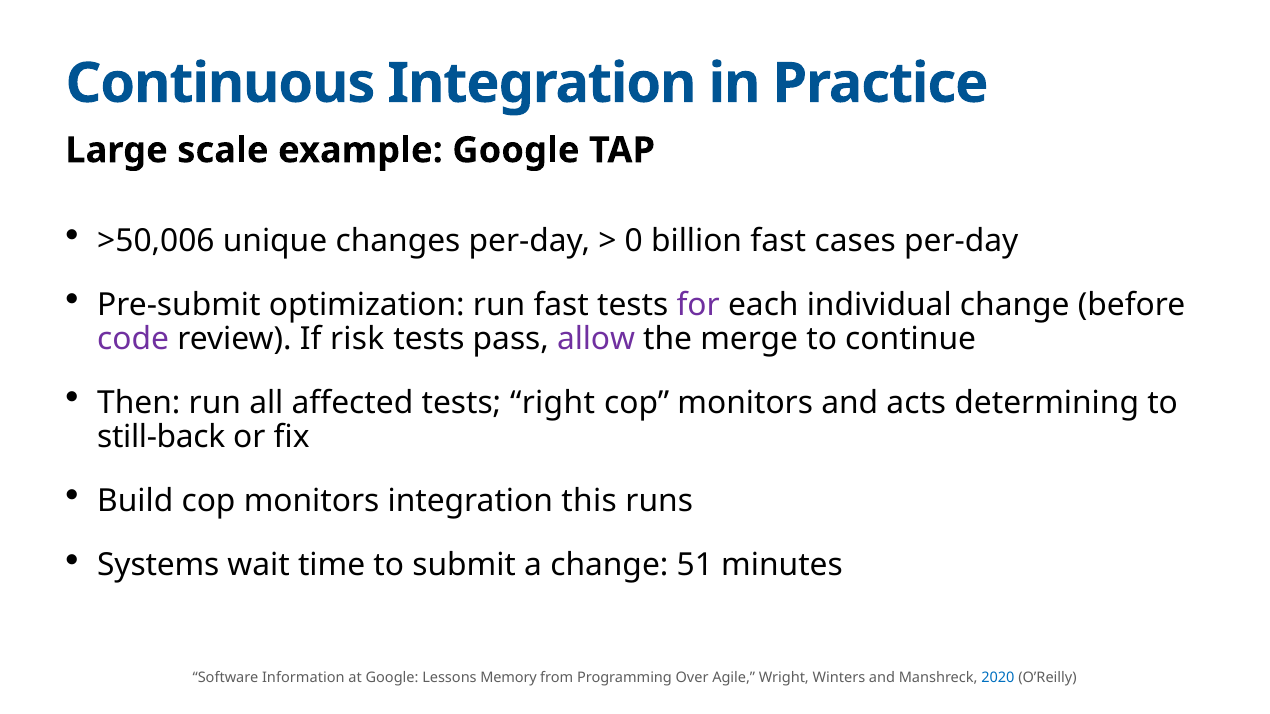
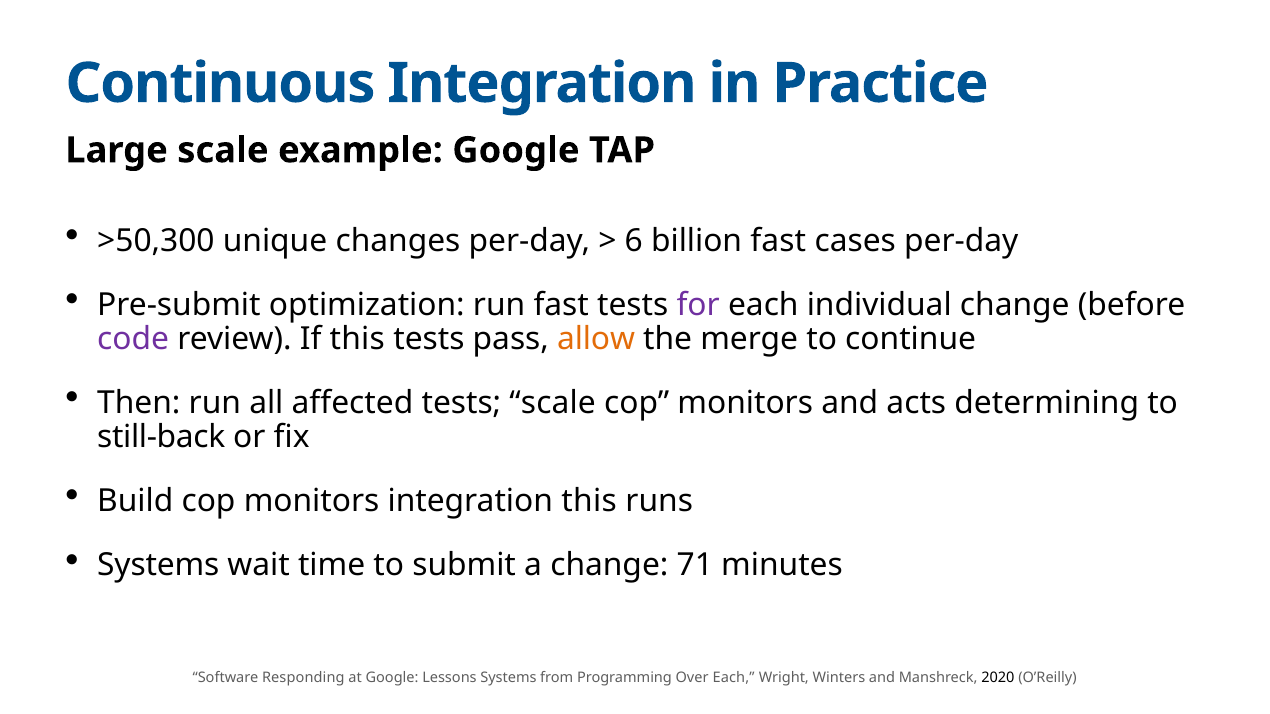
>50,006: >50,006 -> >50,300
0: 0 -> 6
If risk: risk -> this
allow colour: purple -> orange
tests right: right -> scale
51: 51 -> 71
Information: Information -> Responding
Lessons Memory: Memory -> Systems
Over Agile: Agile -> Each
2020 colour: blue -> black
